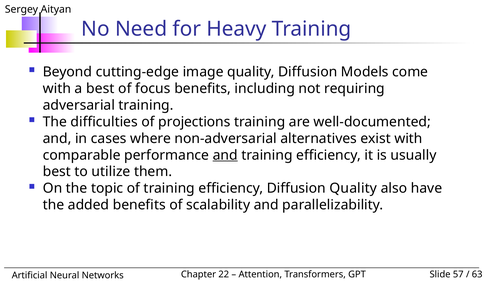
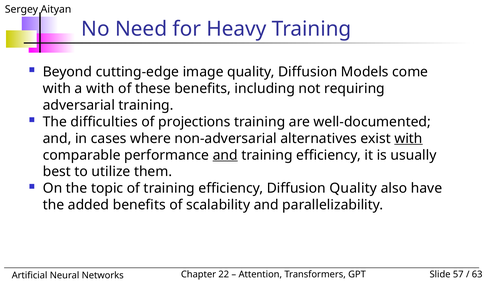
a best: best -> with
focus: focus -> these
with at (408, 139) underline: none -> present
